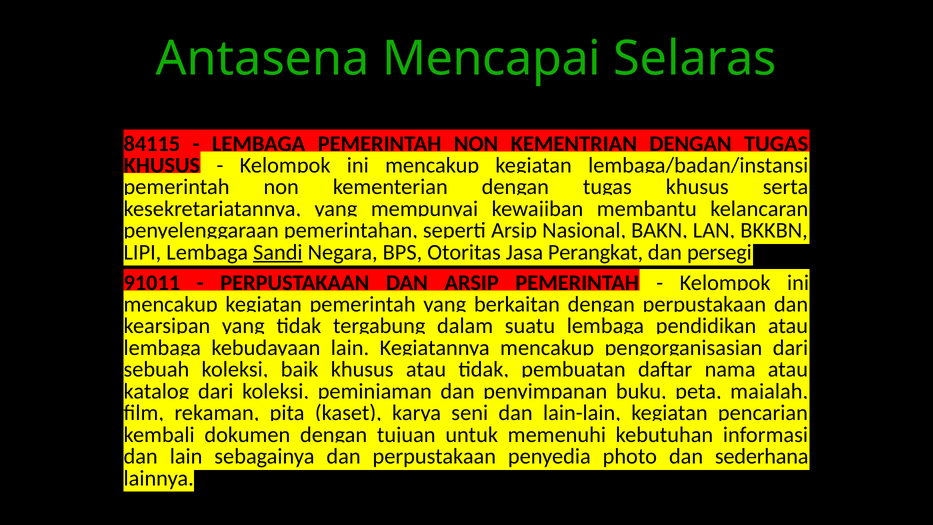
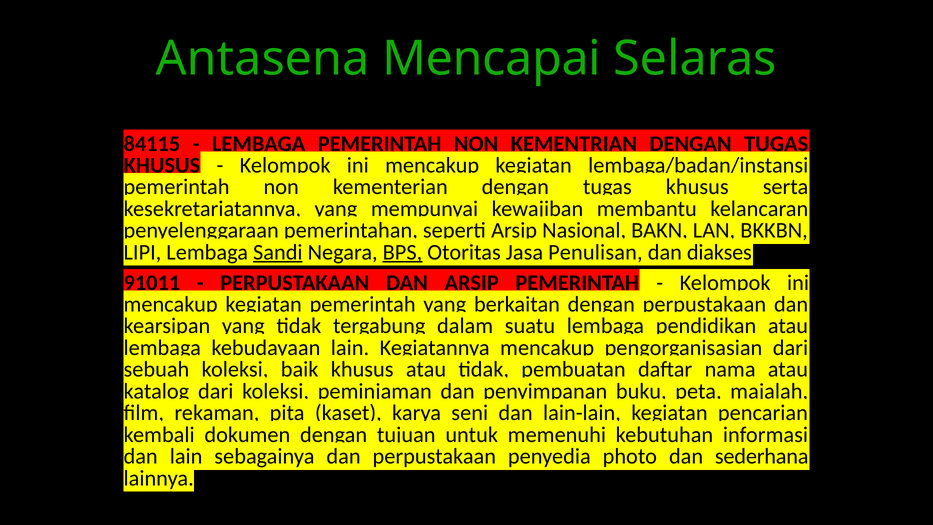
BPS underline: none -> present
Perangkat: Perangkat -> Penulisan
persegi: persegi -> diakses
